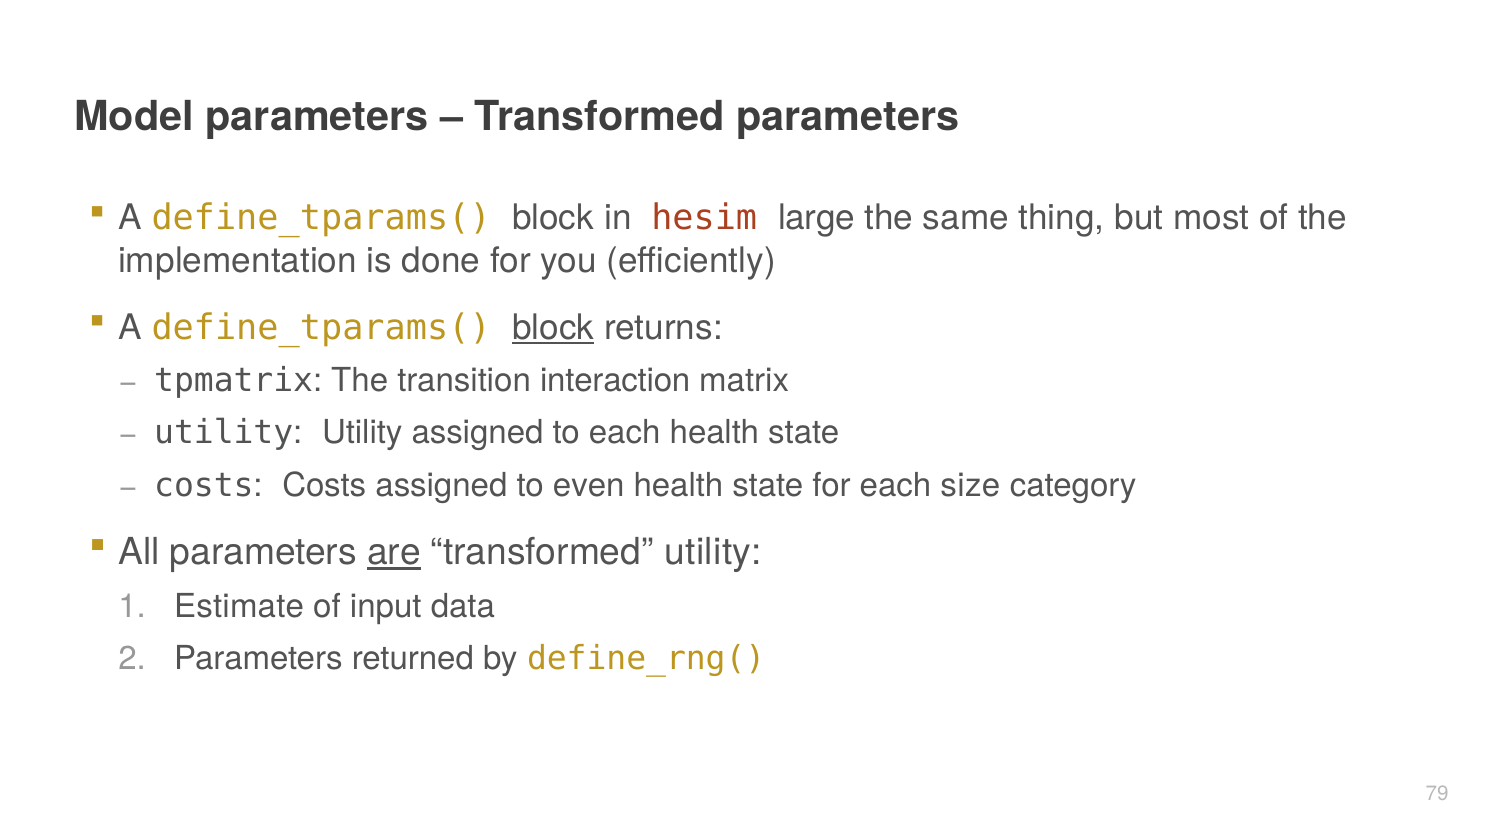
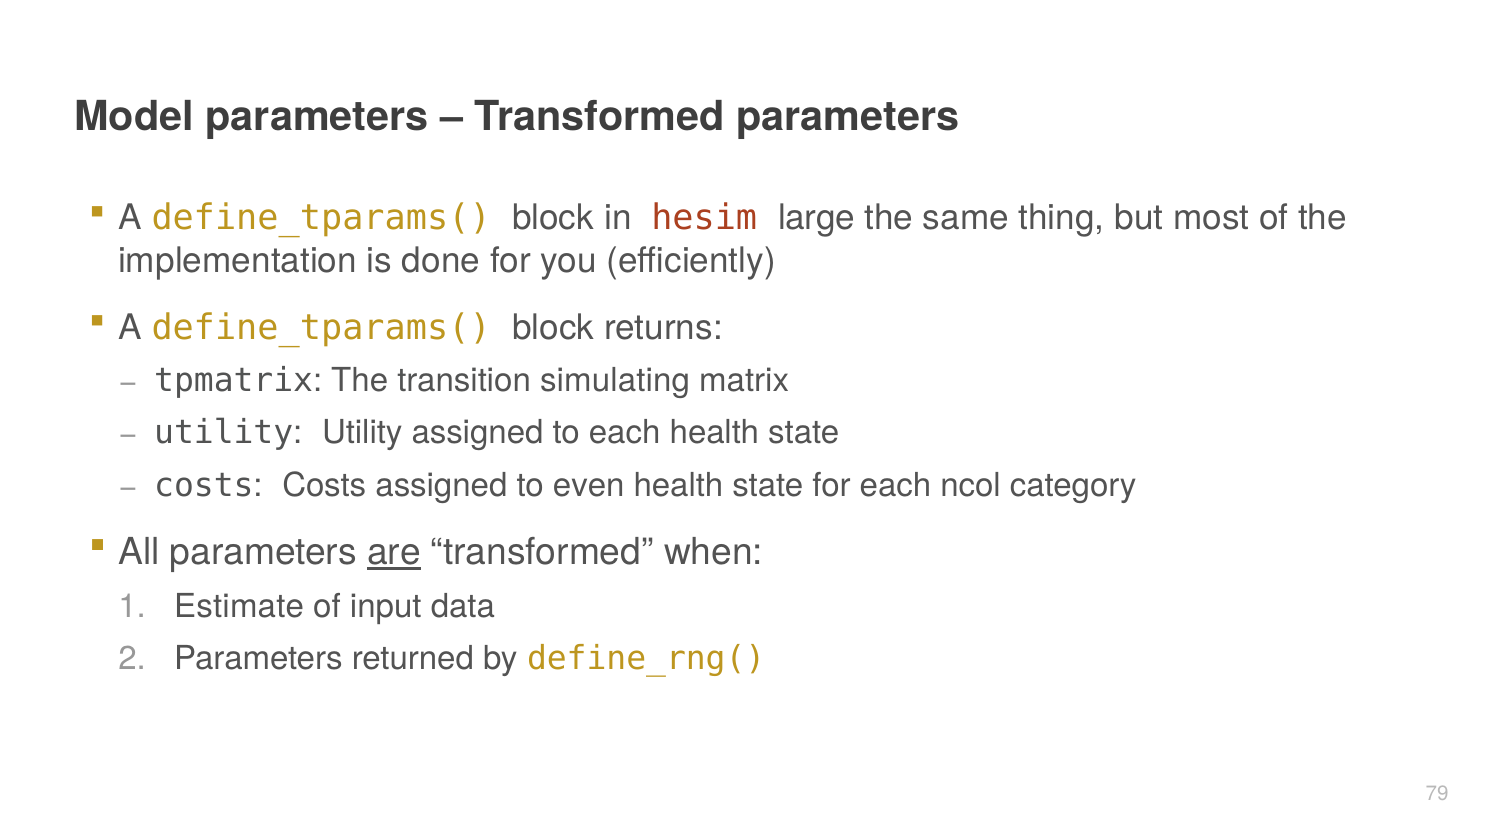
block at (553, 327) underline: present -> none
interaction: interaction -> simulating
size: size -> ncol
transformed utility: utility -> when
